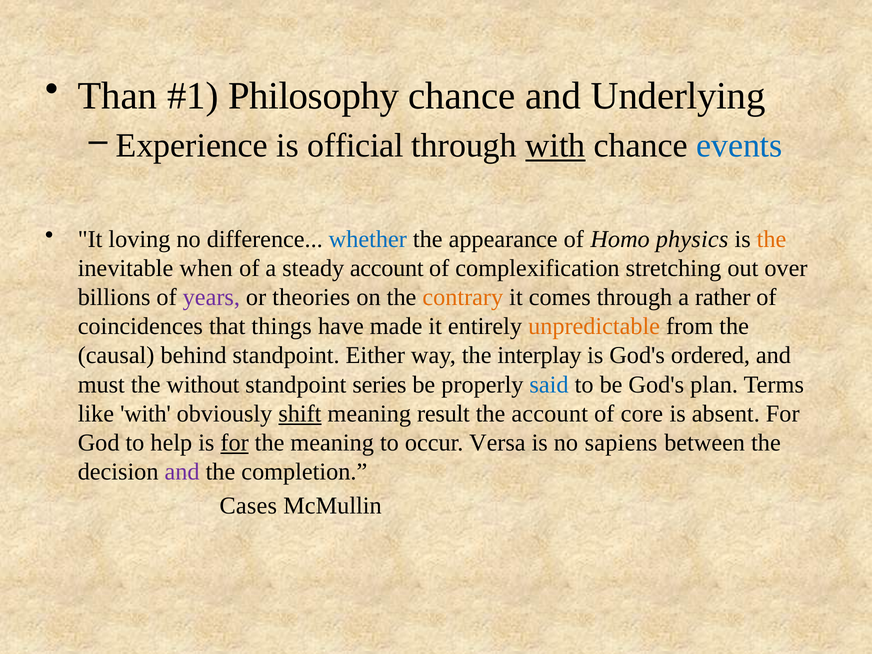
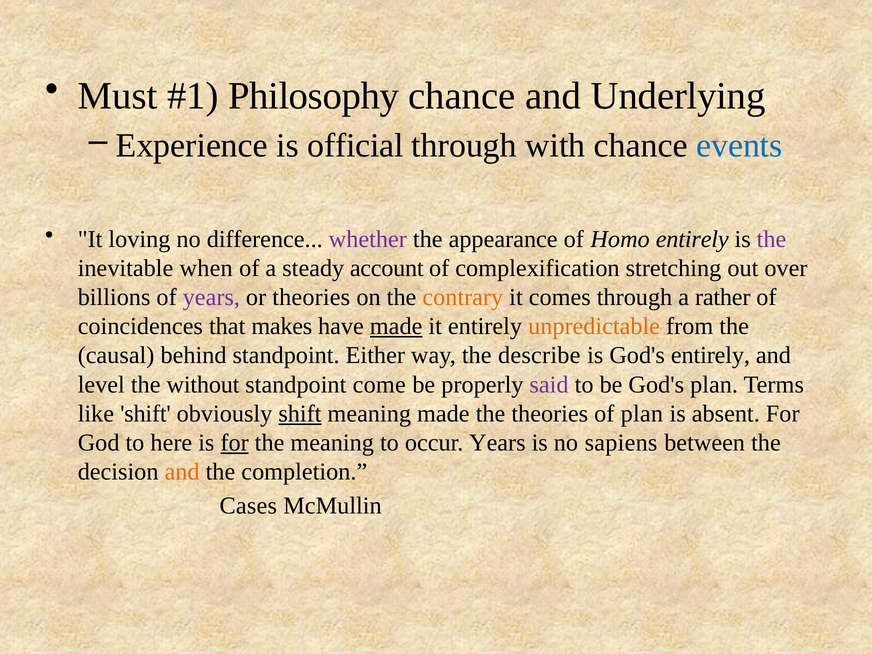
Than: Than -> Must
with at (555, 146) underline: present -> none
whether colour: blue -> purple
Homo physics: physics -> entirely
the at (772, 239) colour: orange -> purple
things: things -> makes
made at (396, 326) underline: none -> present
interplay: interplay -> describe
God's ordered: ordered -> entirely
must: must -> level
series: series -> come
said colour: blue -> purple
like with: with -> shift
meaning result: result -> made
the account: account -> theories
of core: core -> plan
help: help -> here
occur Versa: Versa -> Years
and at (182, 472) colour: purple -> orange
